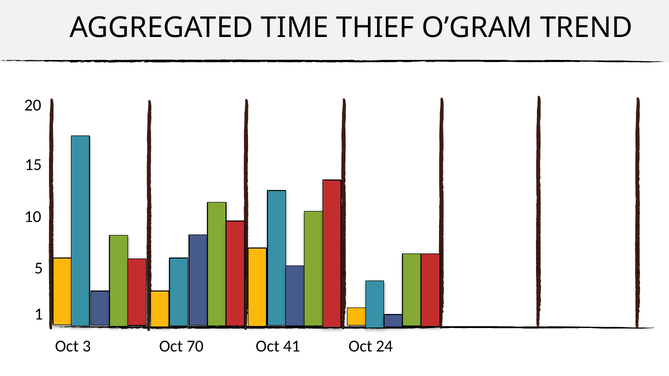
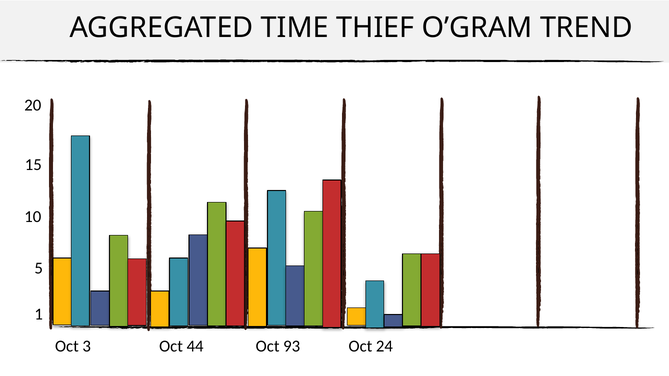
70: 70 -> 44
41: 41 -> 93
